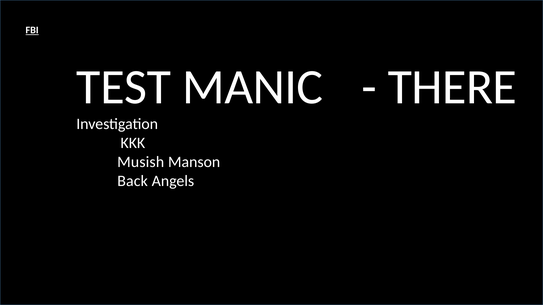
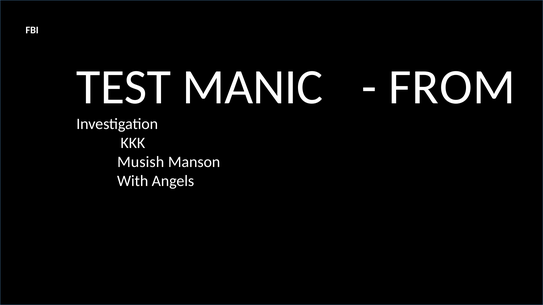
FBI at (32, 30) underline: present -> none
THERE: THERE -> FROM
Back: Back -> With
